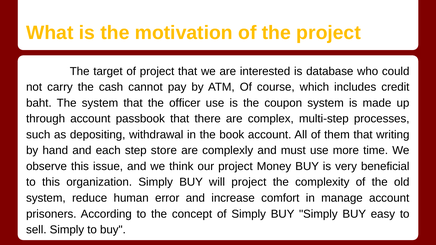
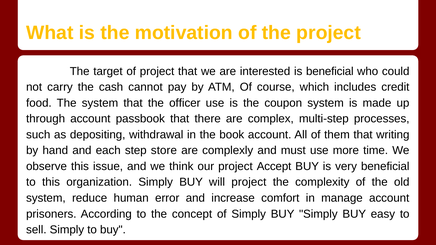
is database: database -> beneficial
baht: baht -> food
Money: Money -> Accept
